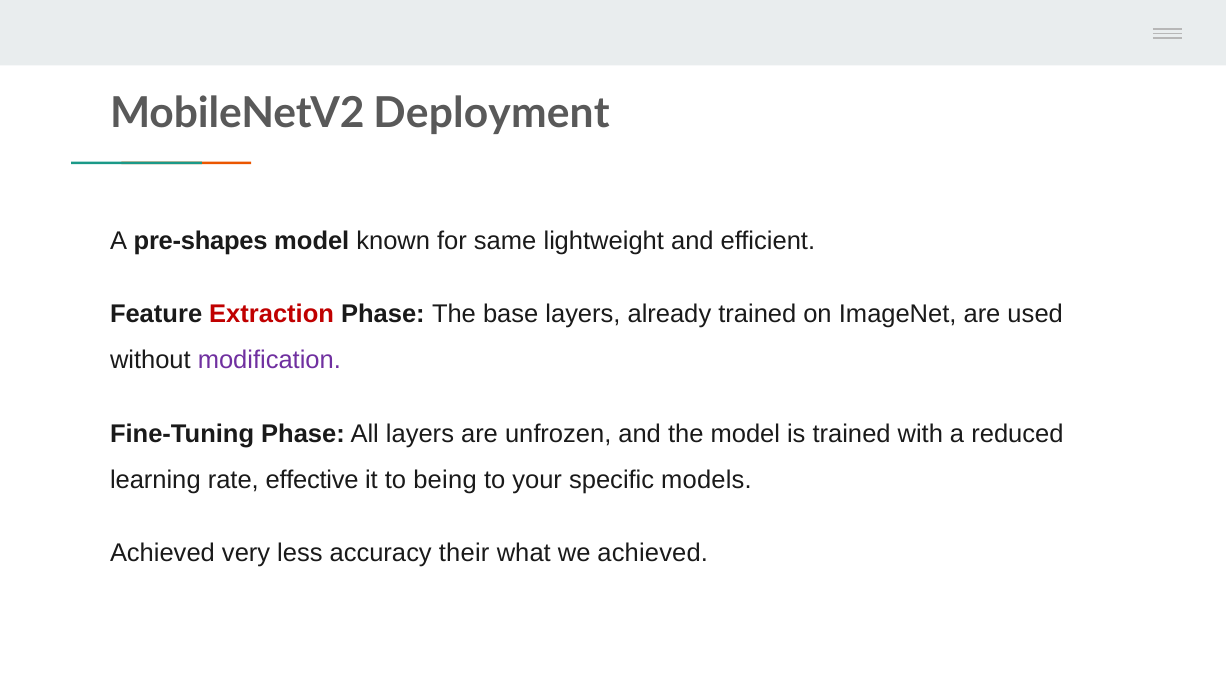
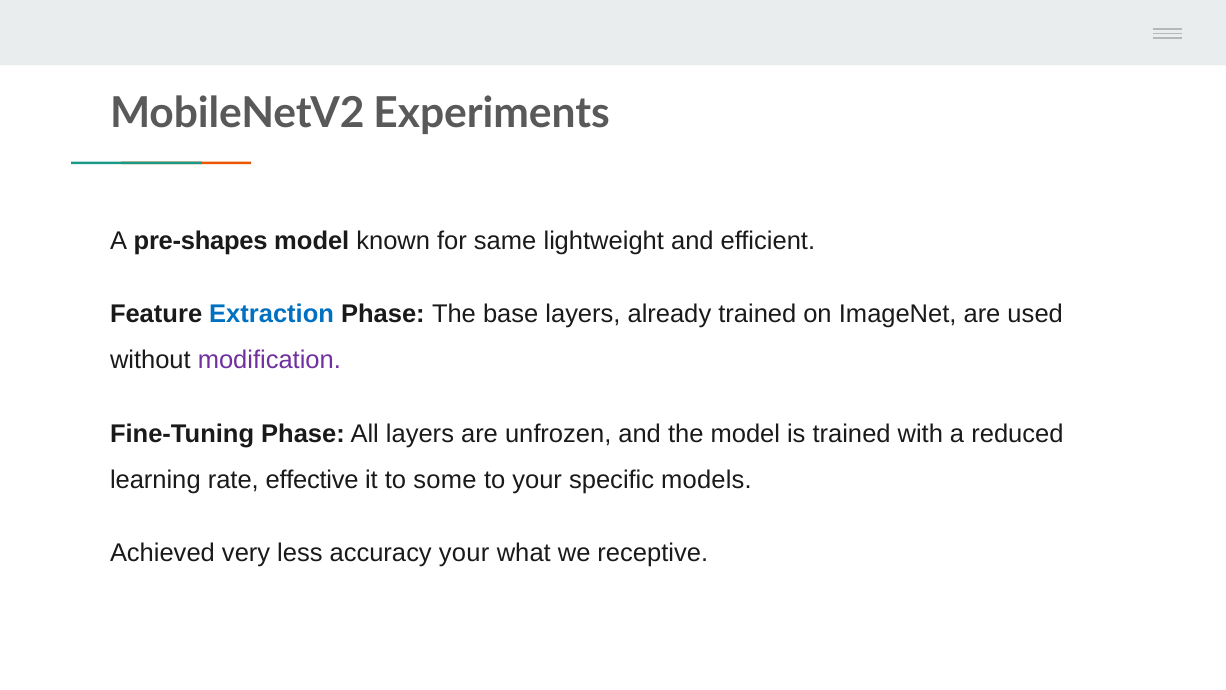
Deployment: Deployment -> Experiments
Extraction colour: red -> blue
being: being -> some
accuracy their: their -> your
we achieved: achieved -> receptive
